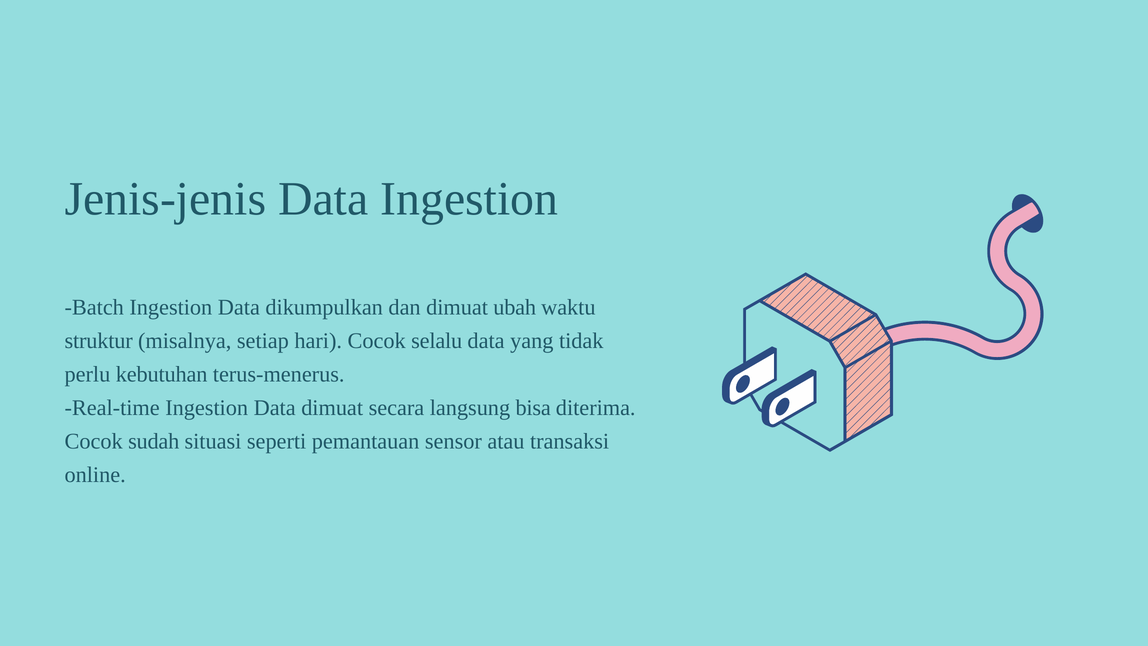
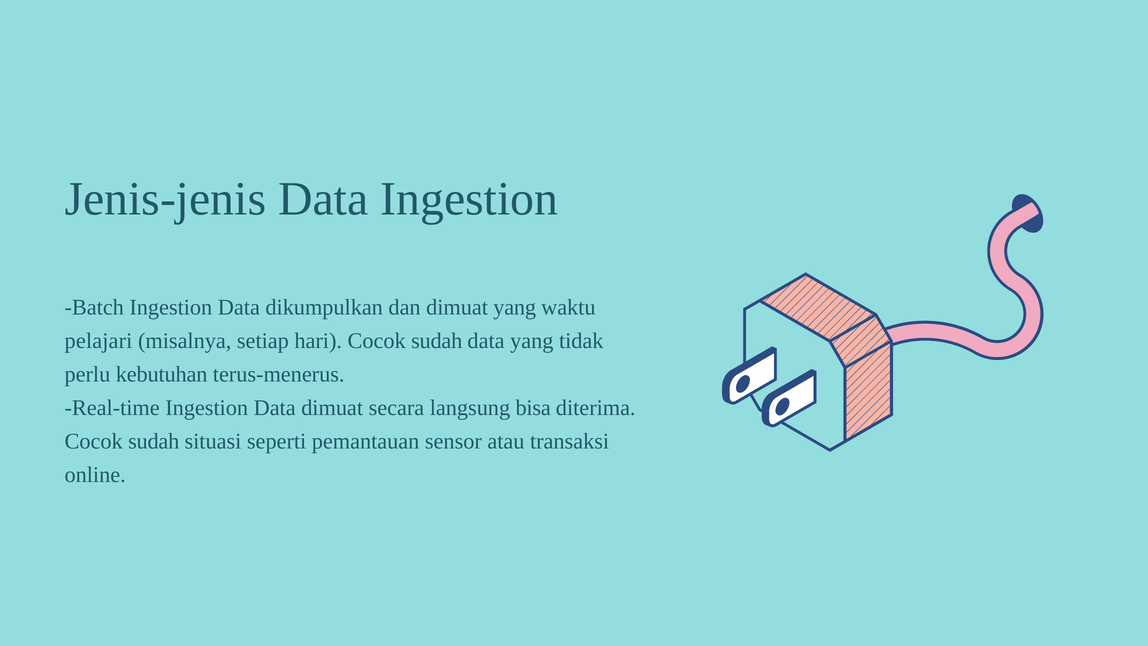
dimuat ubah: ubah -> yang
struktur: struktur -> pelajari
hari Cocok selalu: selalu -> sudah
